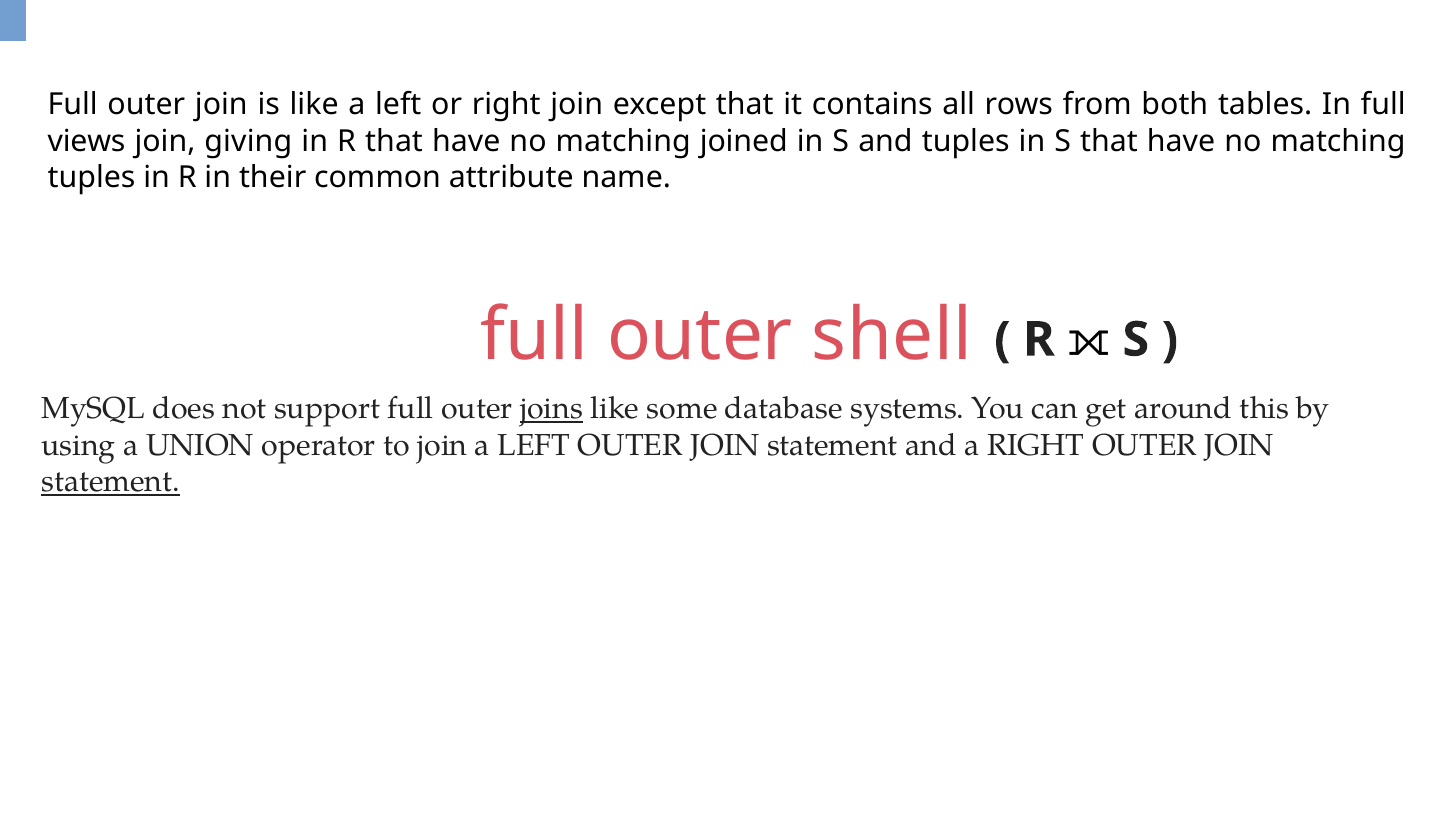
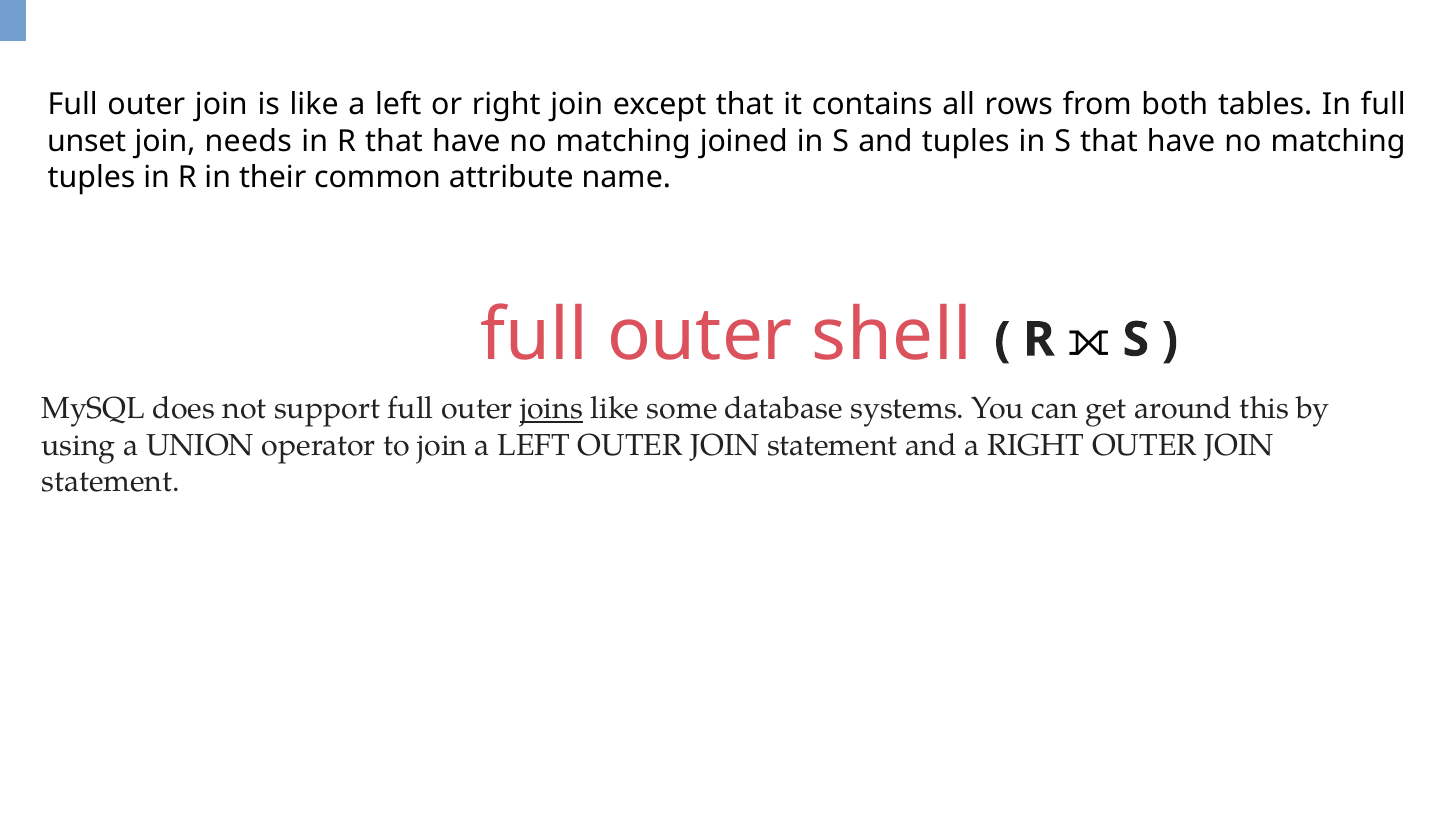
views: views -> unset
giving: giving -> needs
statement at (111, 482) underline: present -> none
